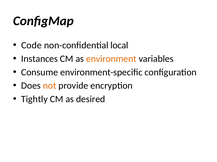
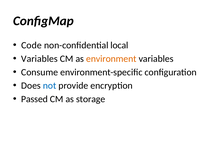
Instances at (39, 59): Instances -> Variables
not colour: orange -> blue
Tightly: Tightly -> Passed
desired: desired -> storage
